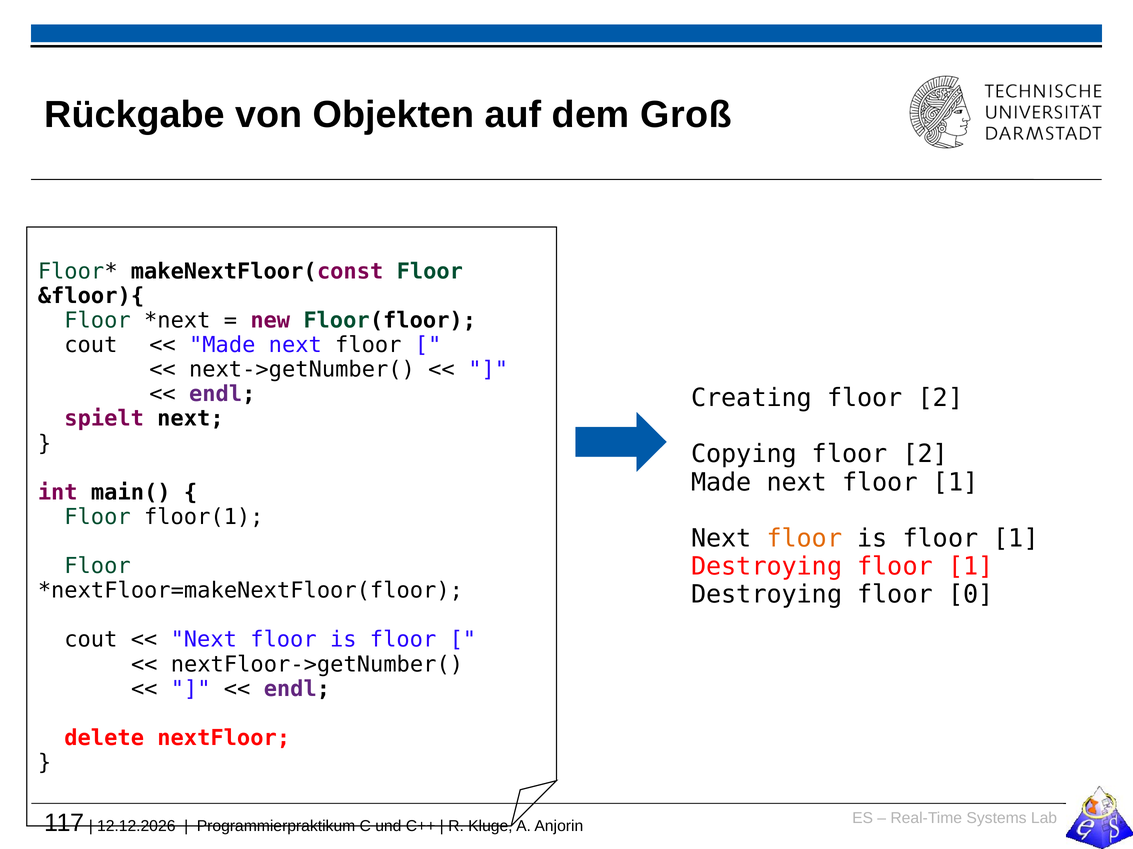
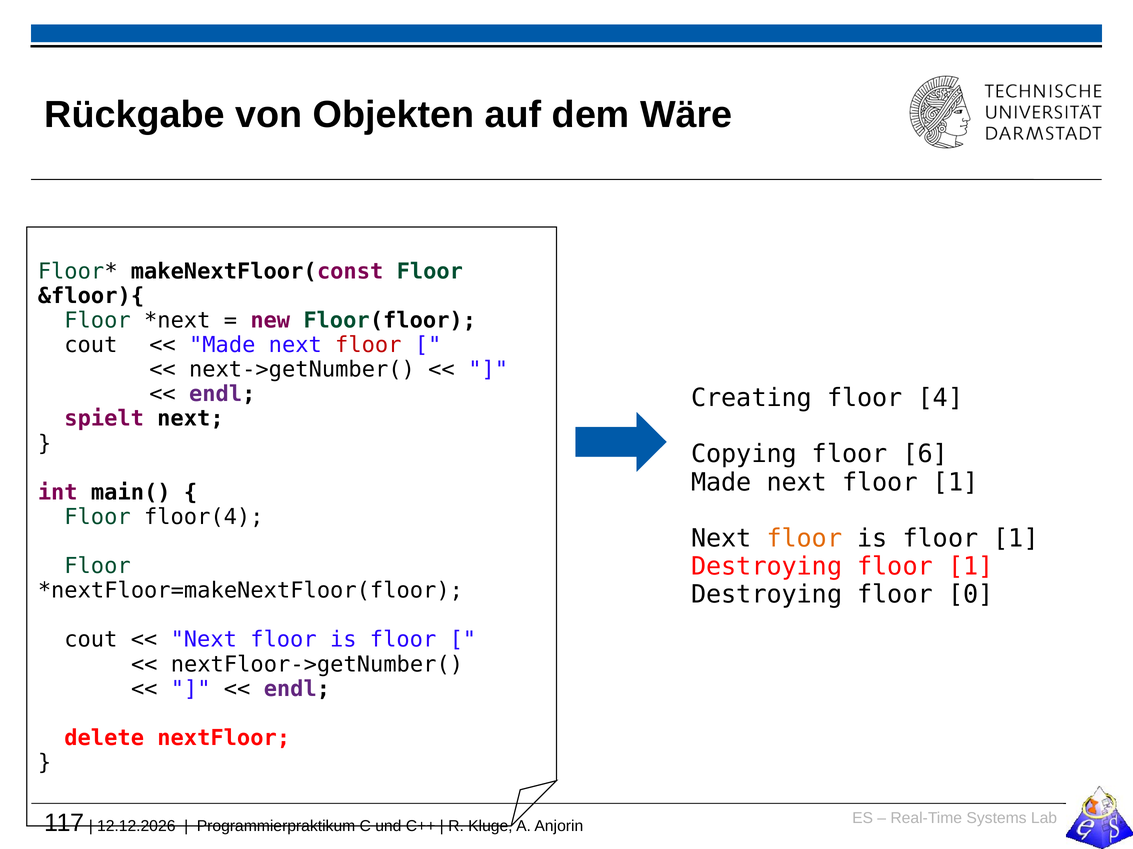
Groß: Groß -> Wäre
floor at (368, 345) colour: black -> red
Creating floor 2: 2 -> 4
Copying floor 2: 2 -> 6
floor(1: floor(1 -> floor(4
